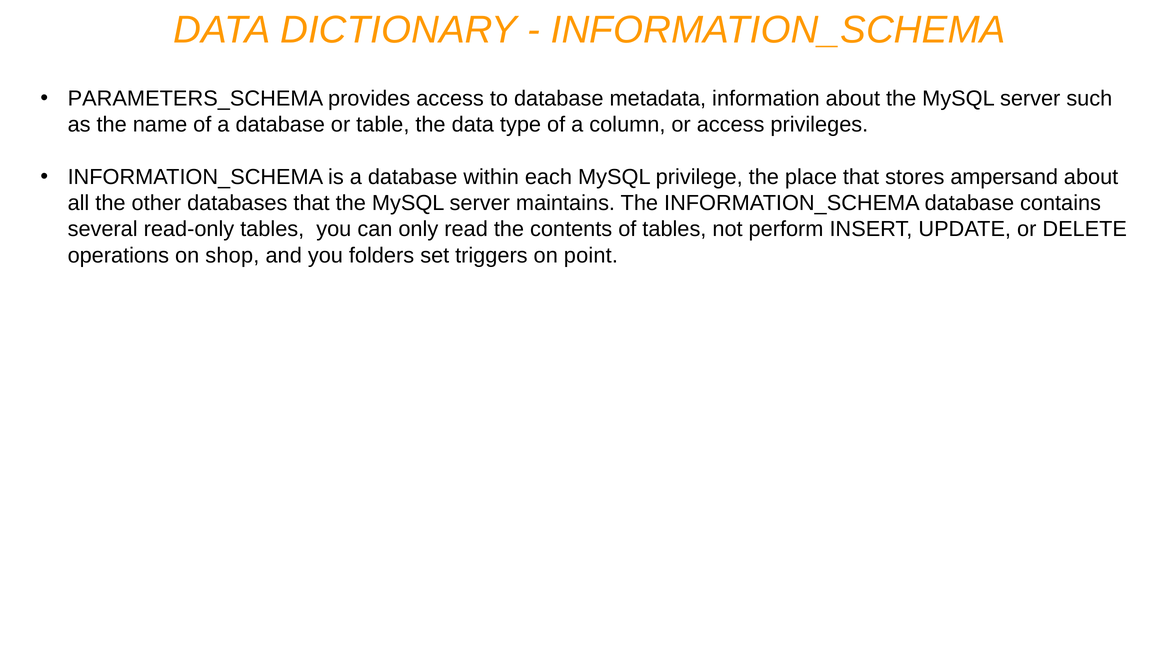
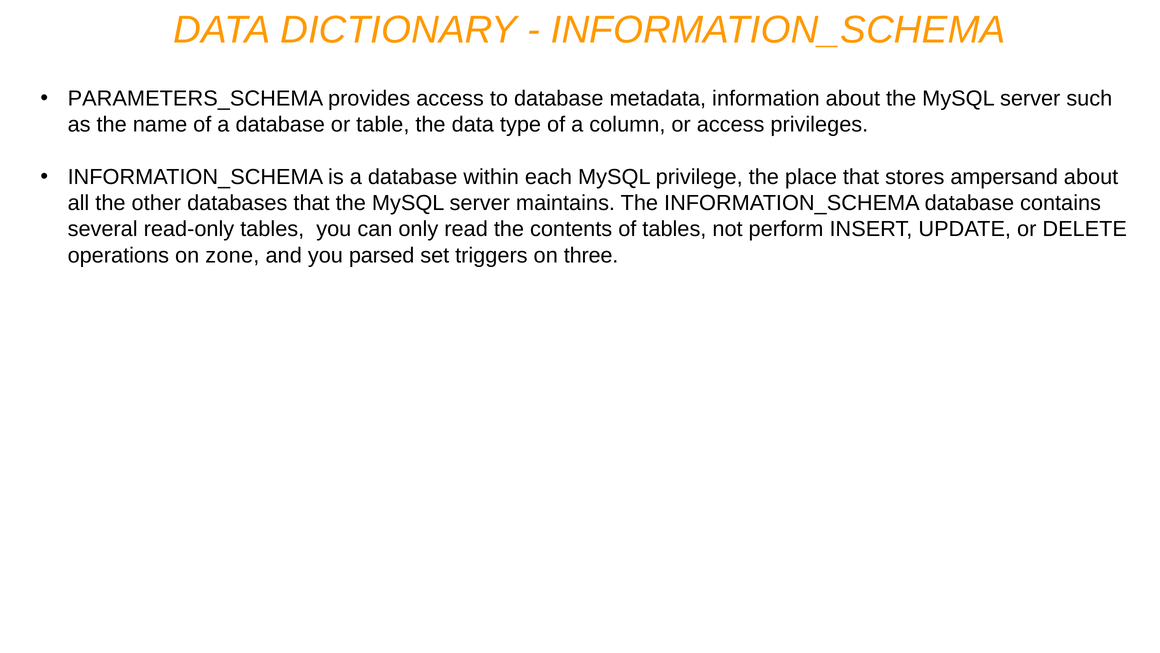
shop: shop -> zone
folders: folders -> parsed
point: point -> three
